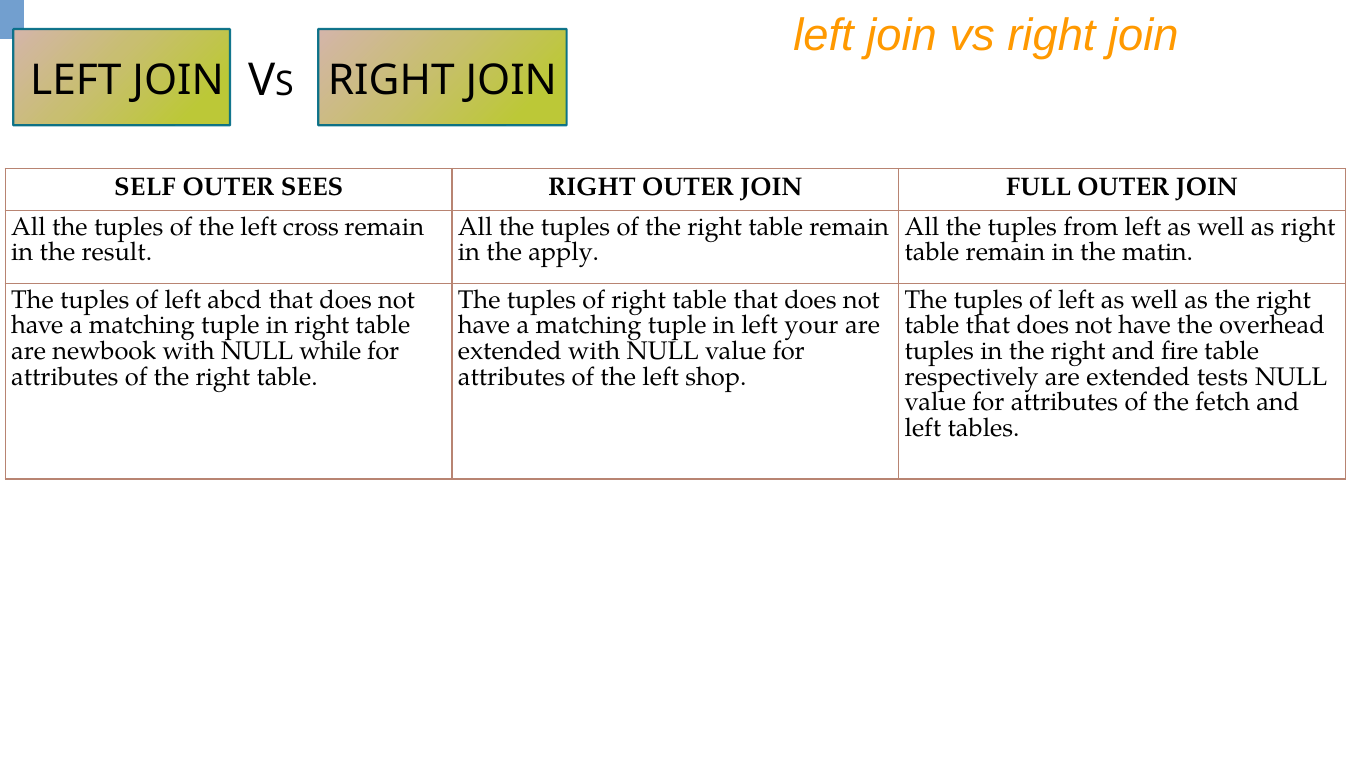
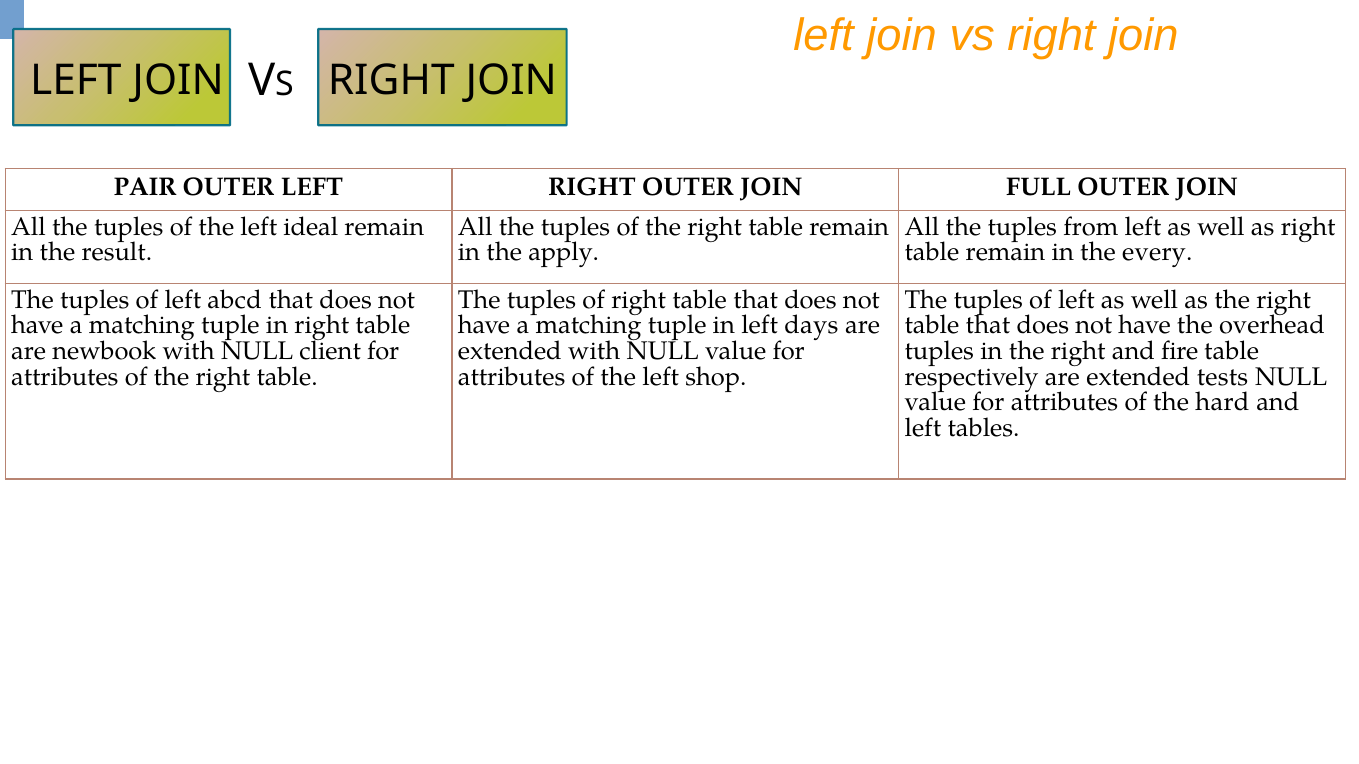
SELF: SELF -> PAIR
OUTER SEES: SEES -> LEFT
cross: cross -> ideal
matin: matin -> every
your: your -> days
while: while -> client
fetch: fetch -> hard
